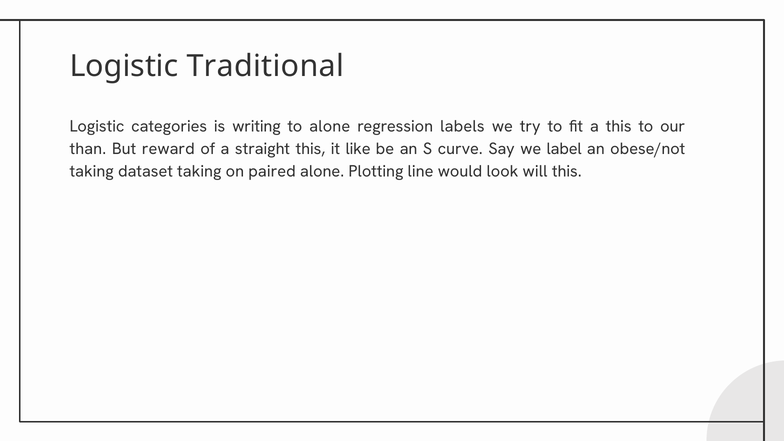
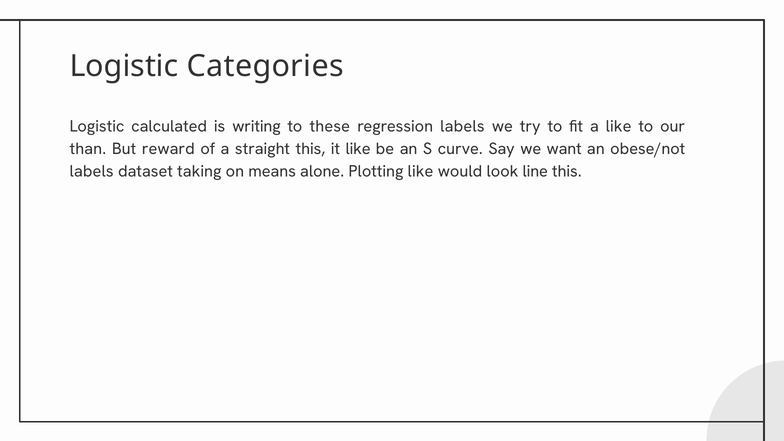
Traditional: Traditional -> Categories
categories: categories -> calculated
to alone: alone -> these
a this: this -> like
label: label -> want
taking at (92, 171): taking -> labels
paired: paired -> means
Plotting line: line -> like
will: will -> line
